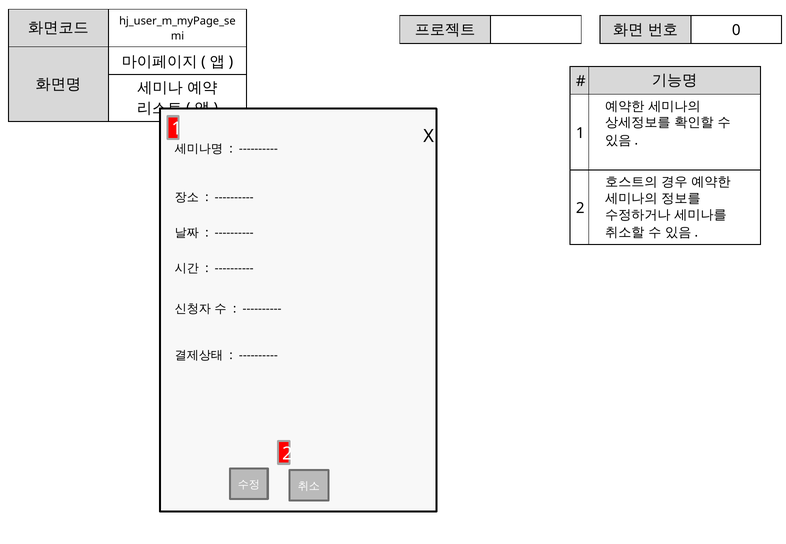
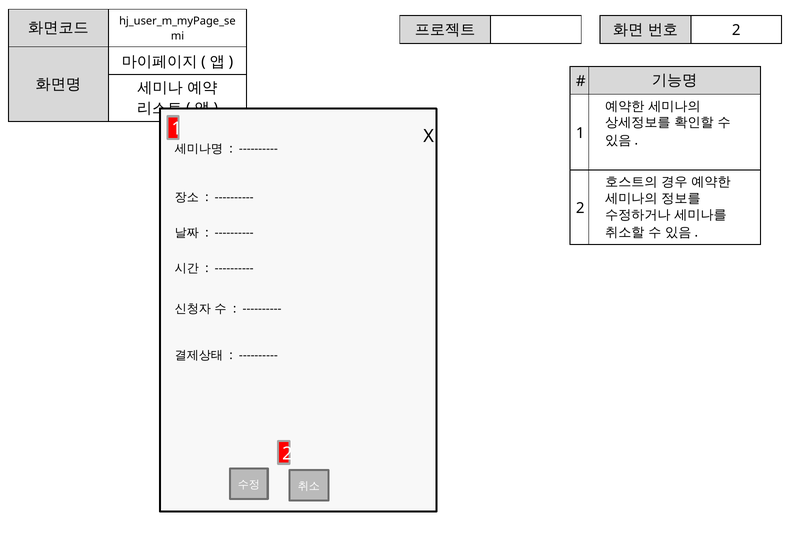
0 at (736, 30): 0 -> 2
